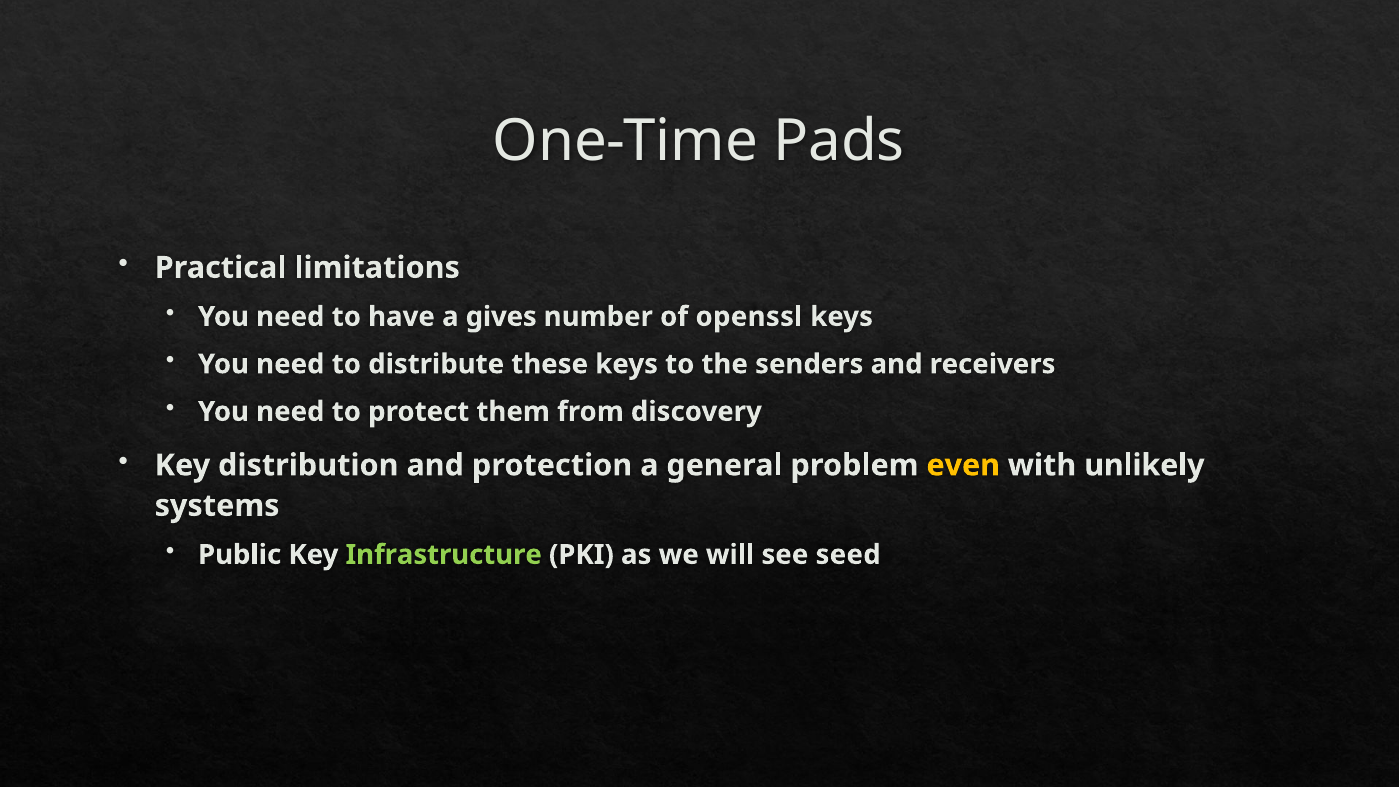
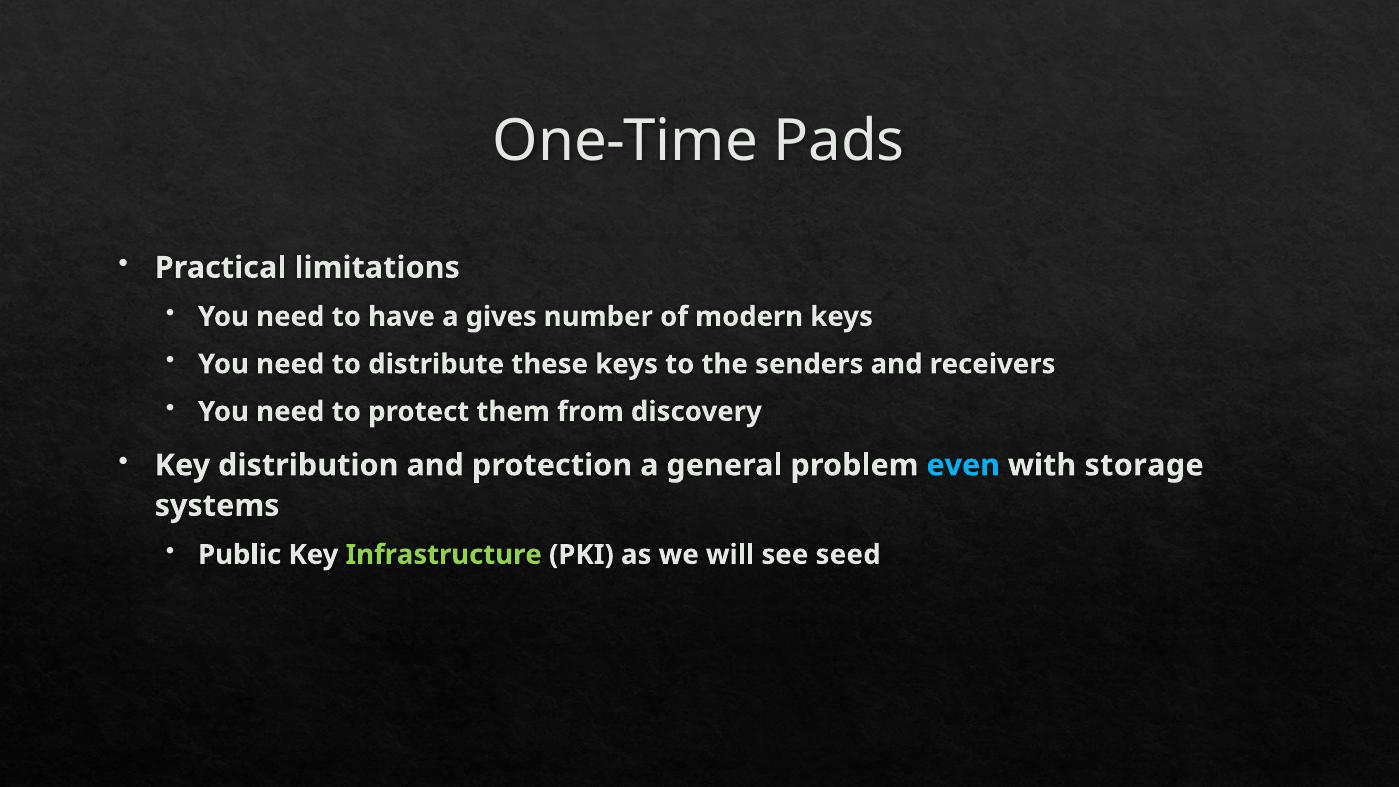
openssl: openssl -> modern
even colour: yellow -> light blue
unlikely: unlikely -> storage
